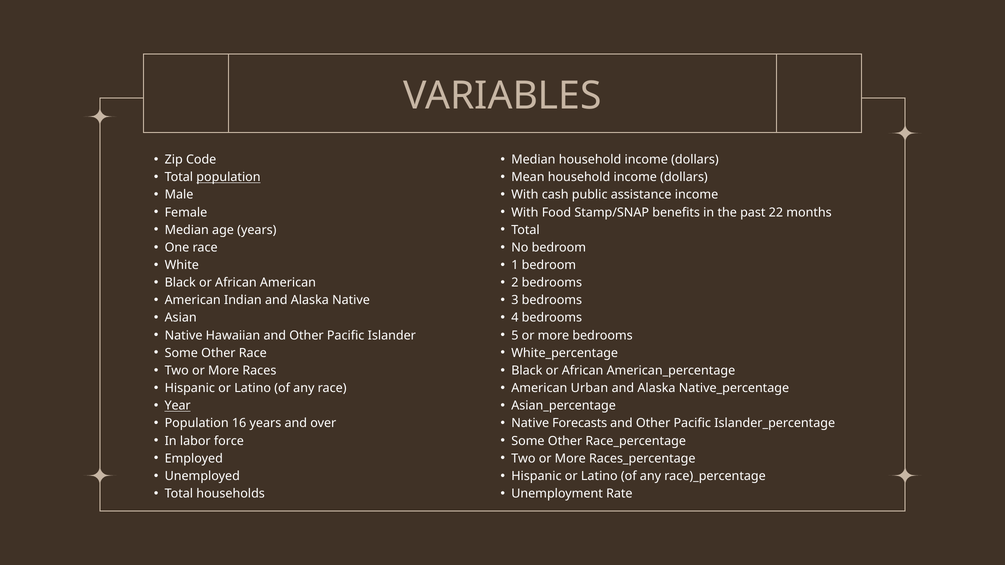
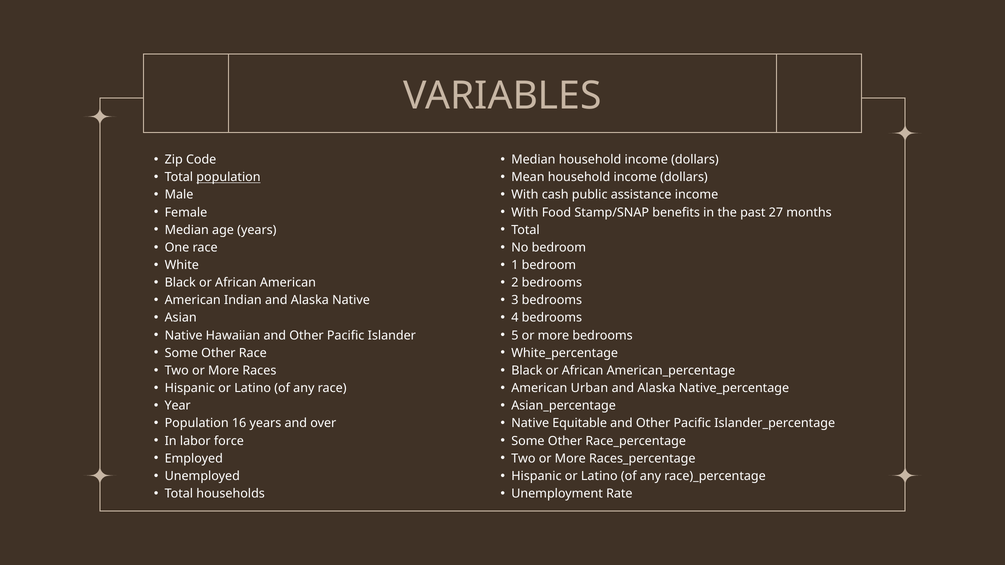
22: 22 -> 27
Year underline: present -> none
Forecasts: Forecasts -> Equitable
